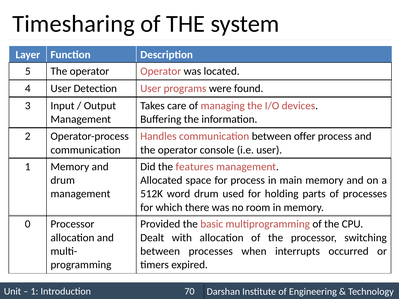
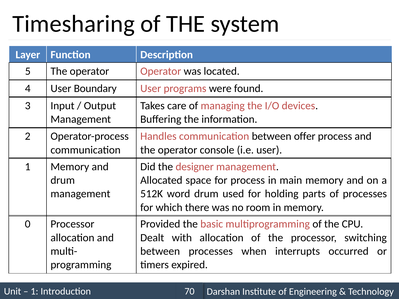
Detection: Detection -> Boundary
features: features -> designer
